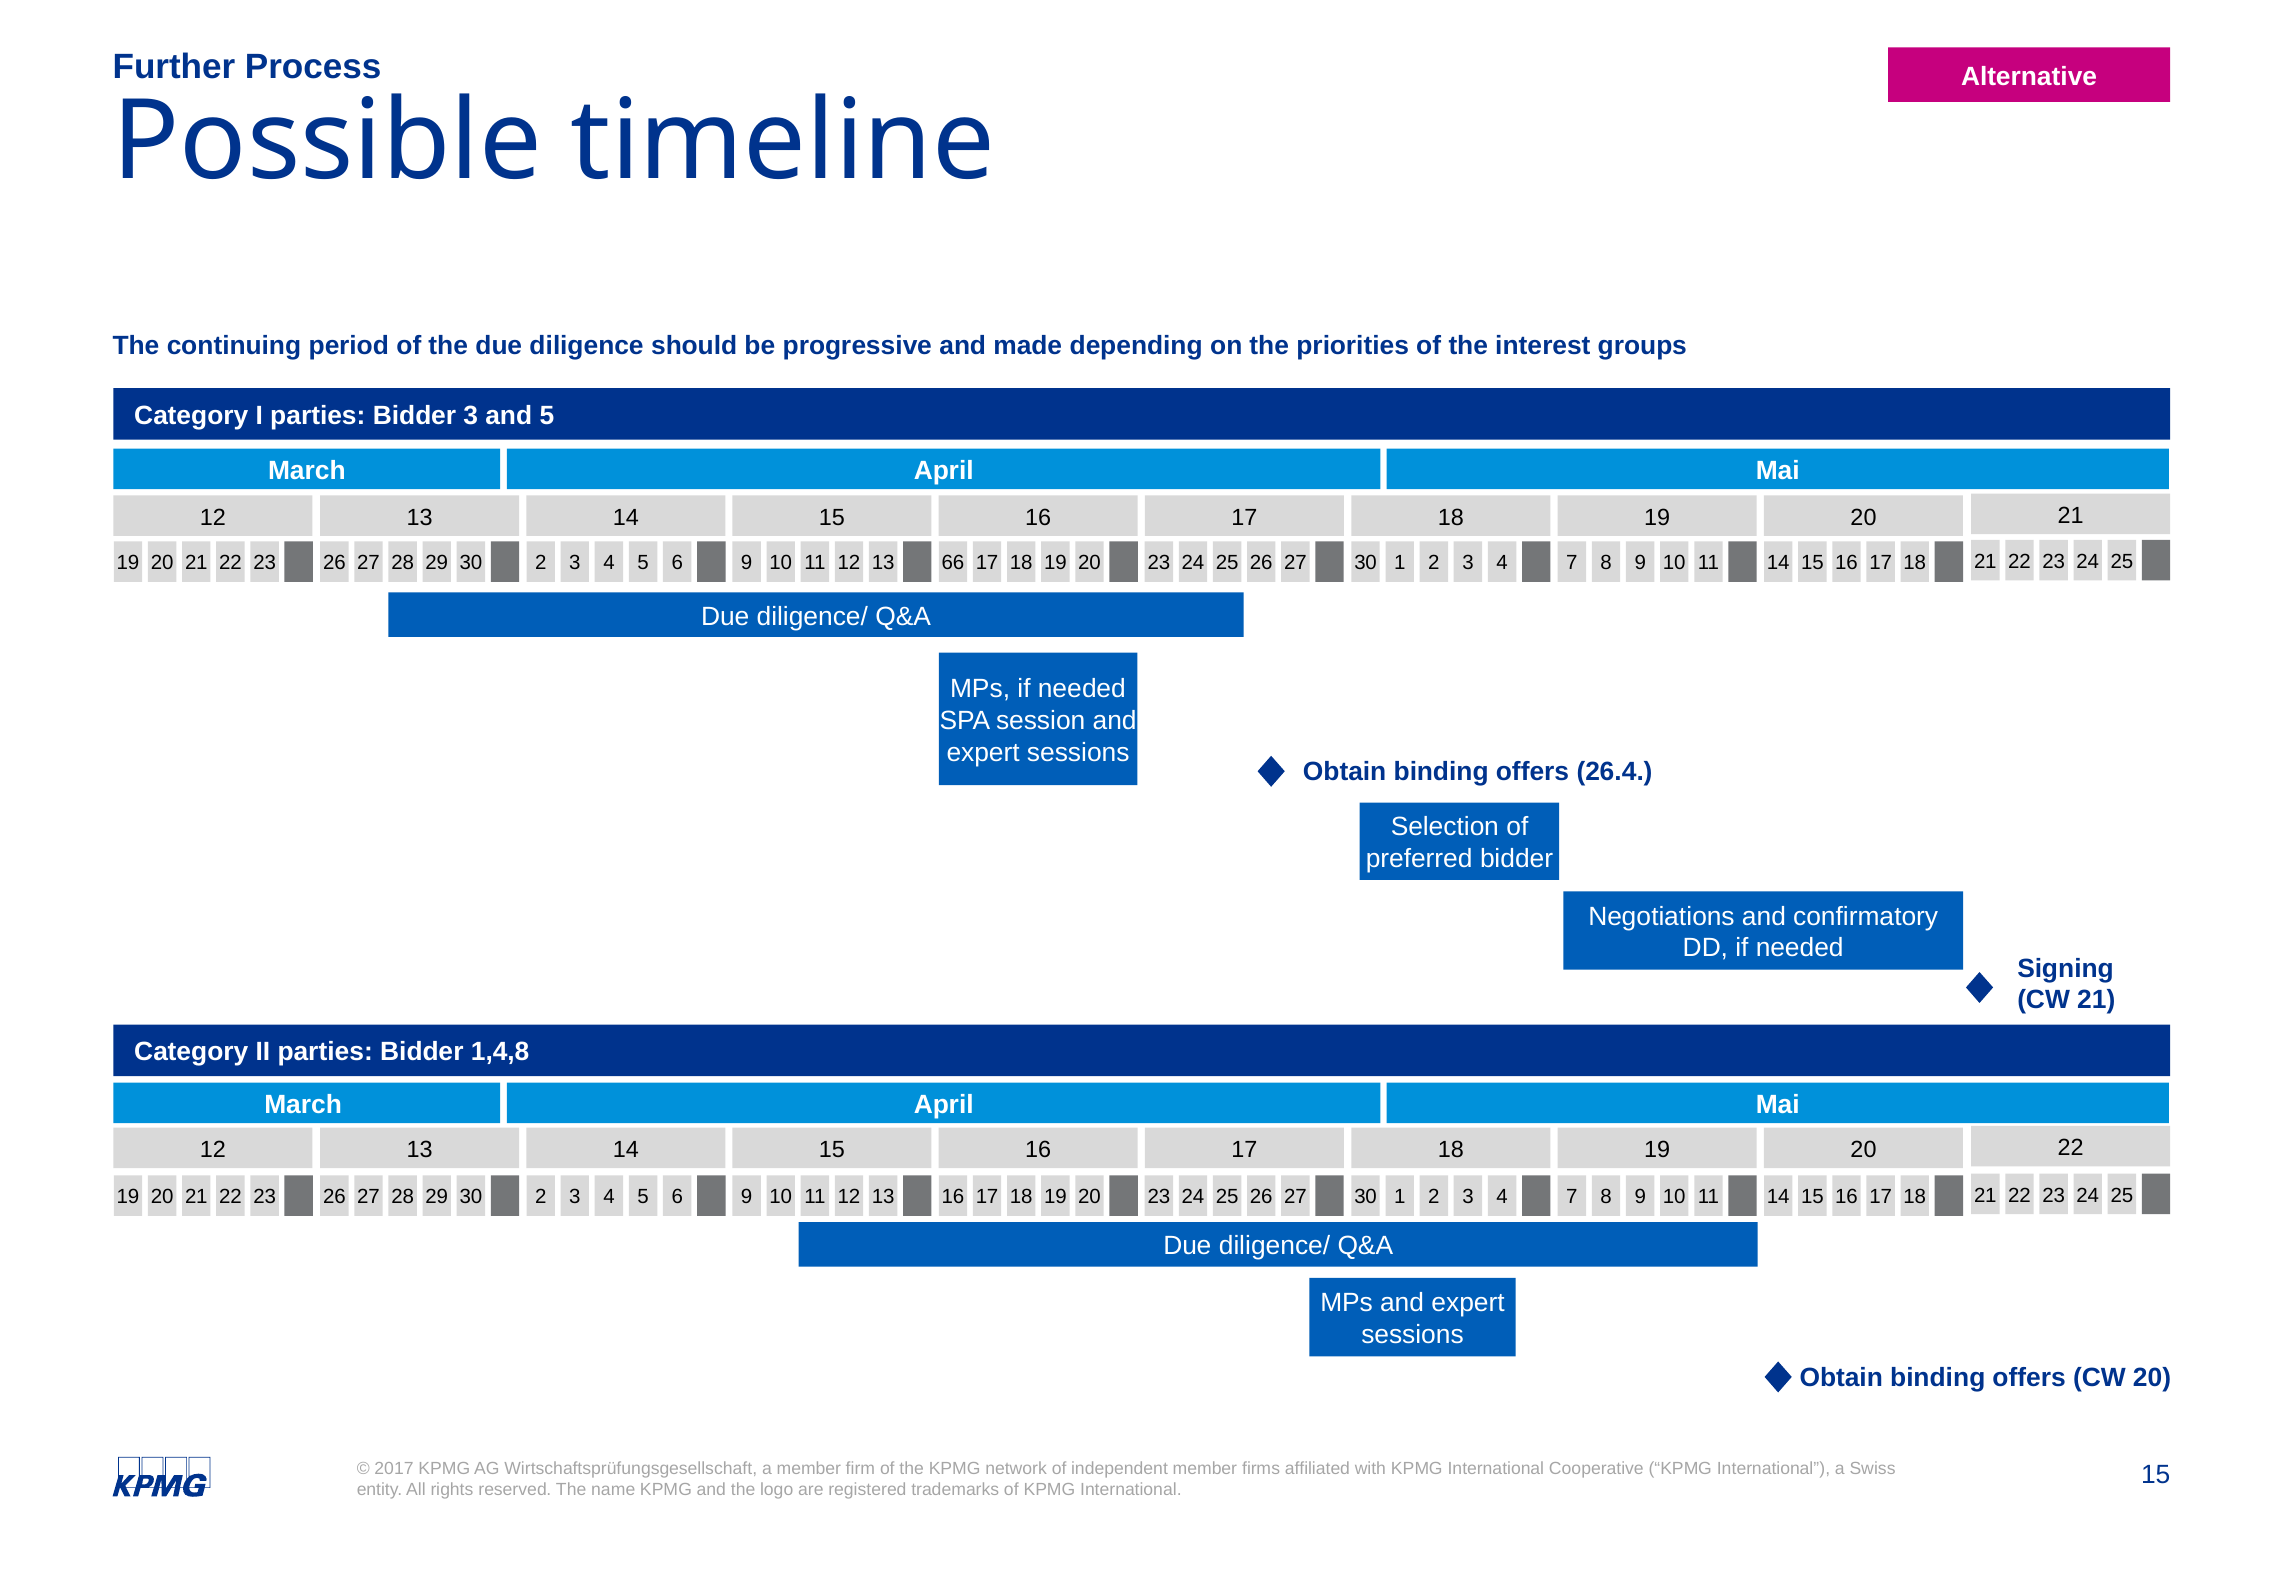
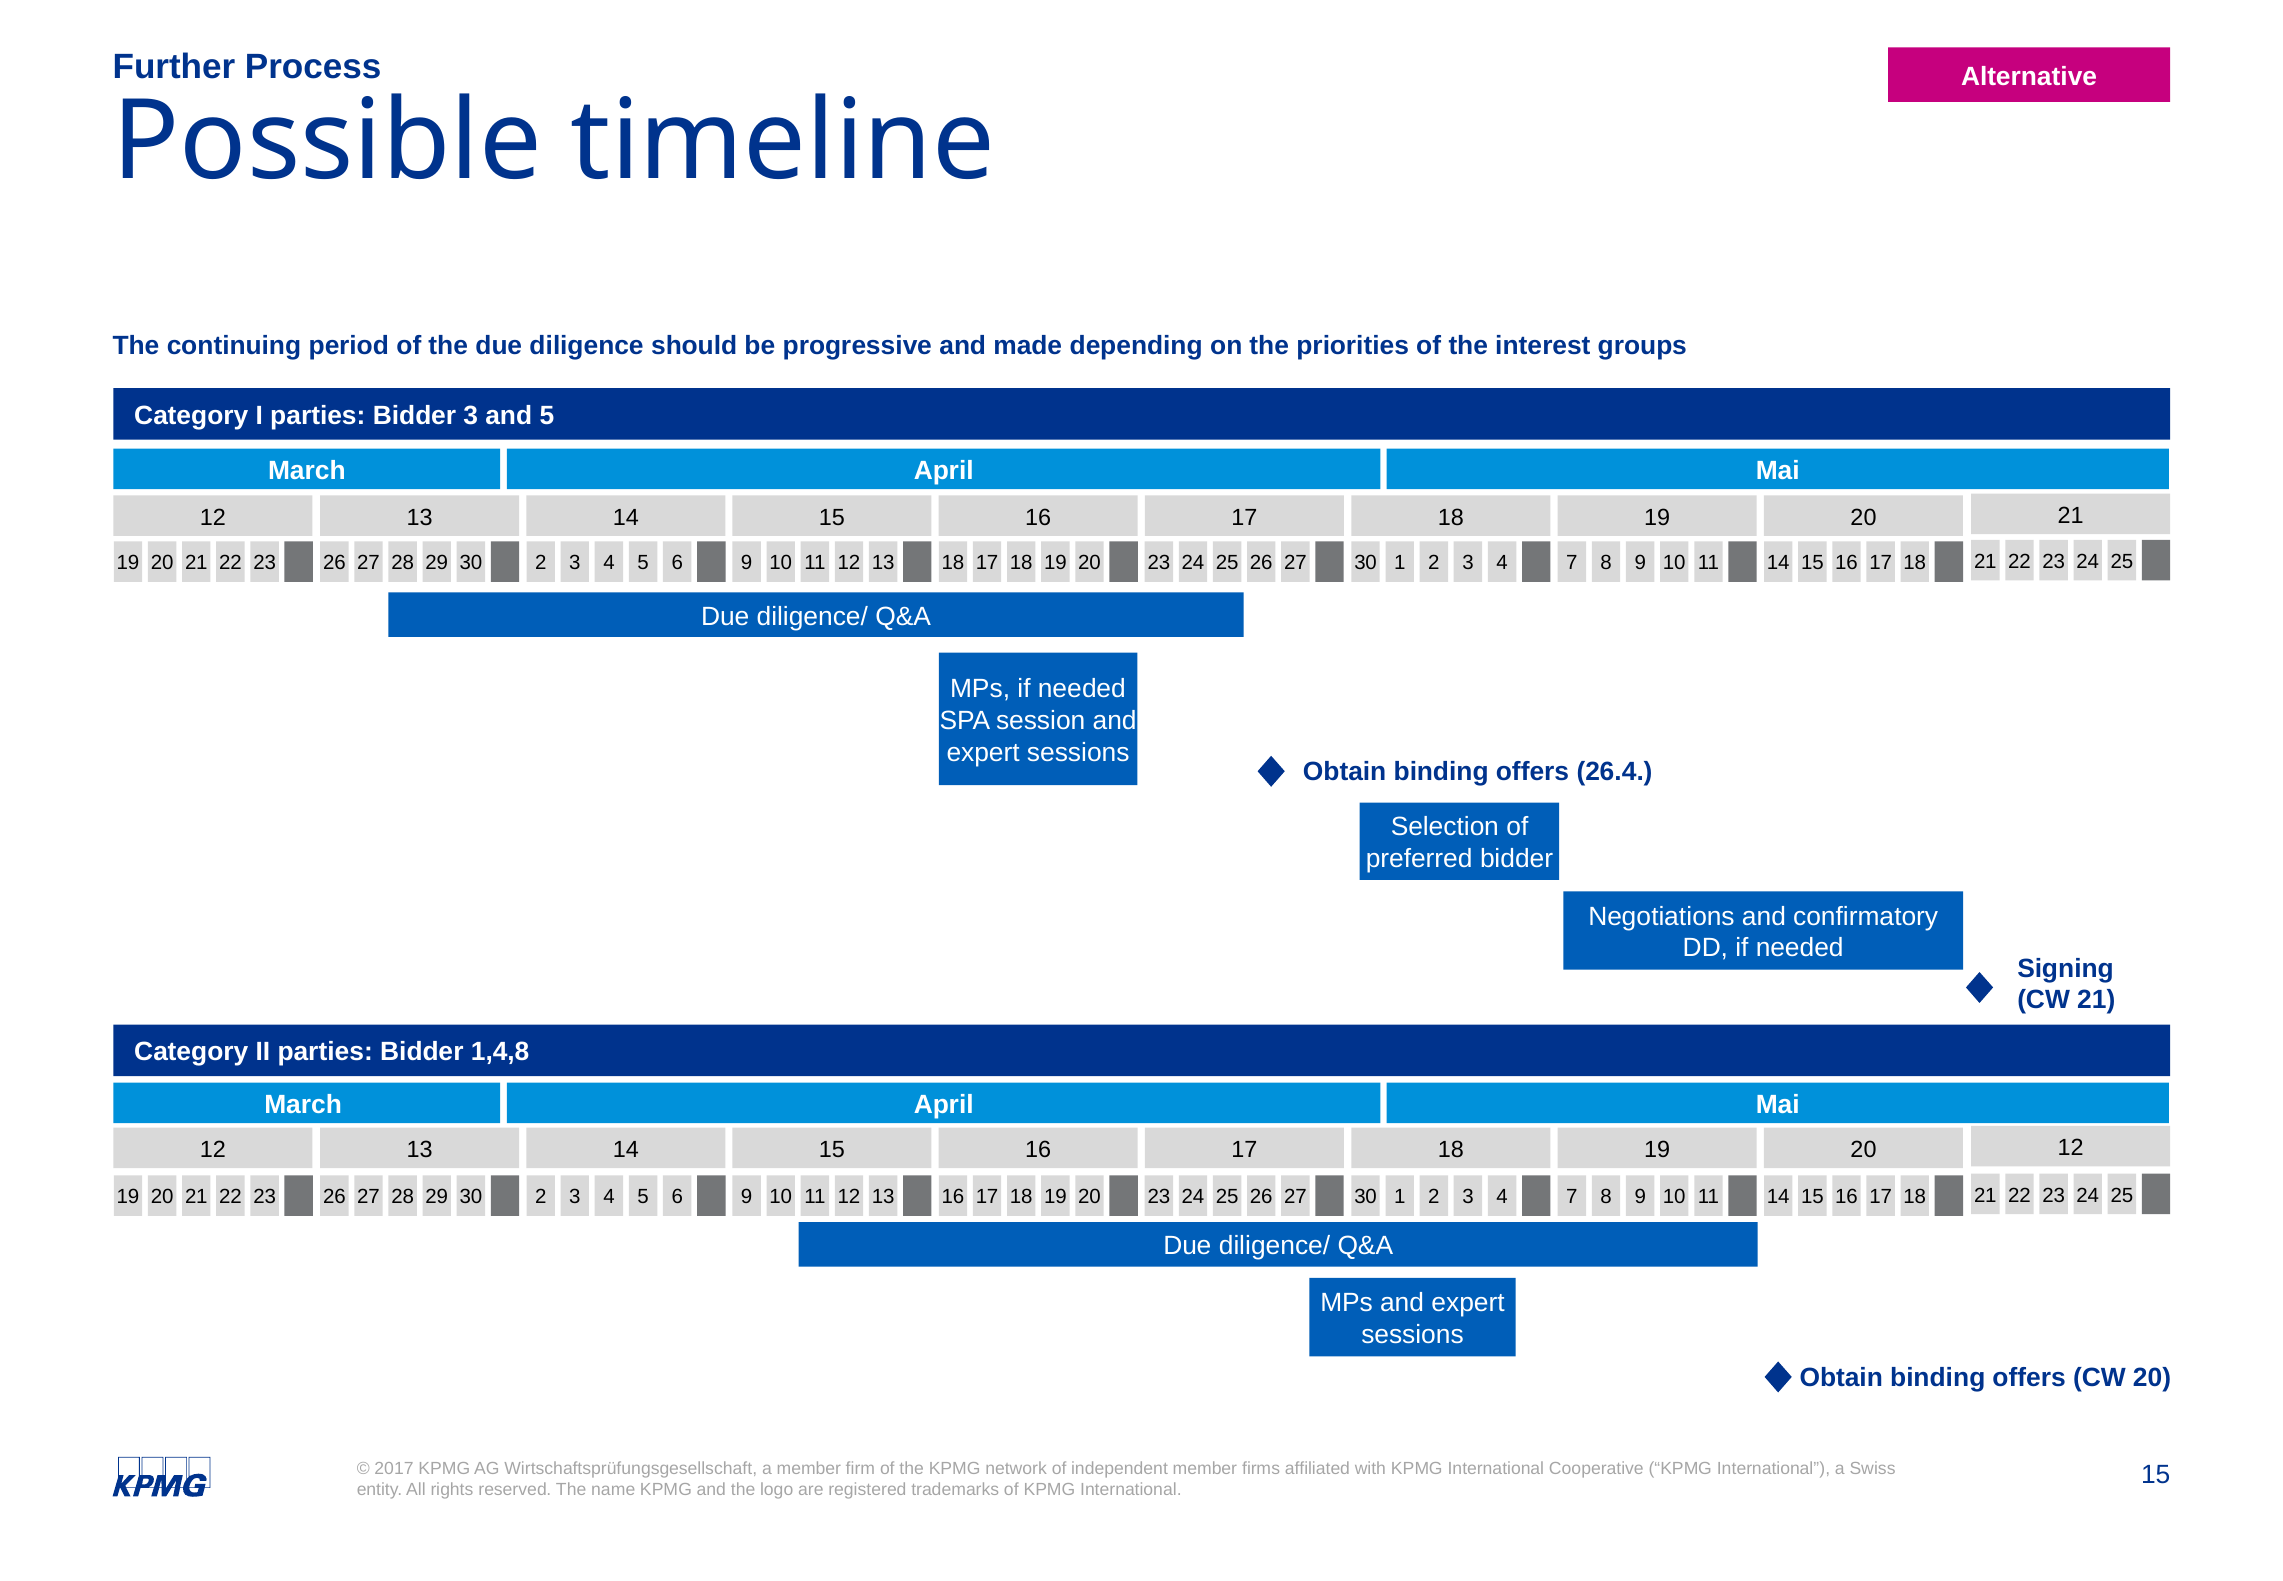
13 66: 66 -> 18
14 22: 22 -> 12
